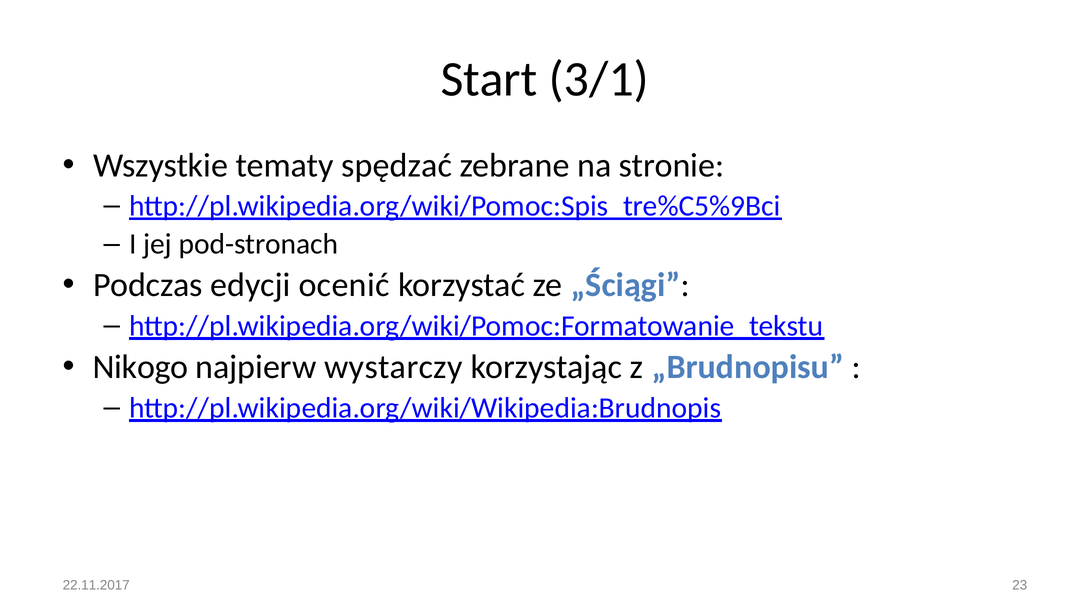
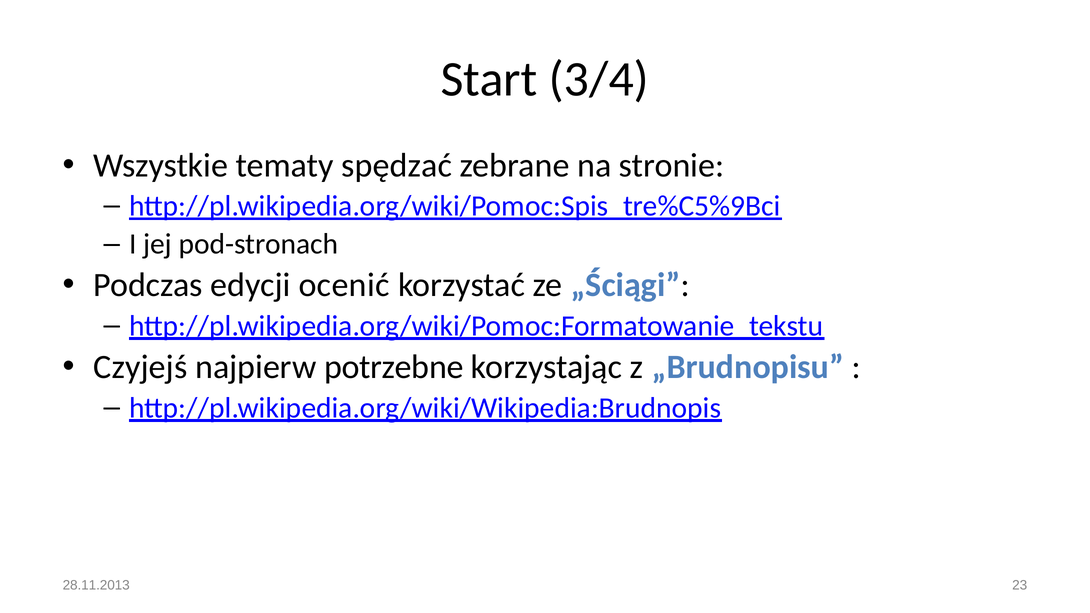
3/1: 3/1 -> 3/4
Nikogo: Nikogo -> Czyjejś
wystarczy: wystarczy -> potrzebne
22.11.2017: 22.11.2017 -> 28.11.2013
